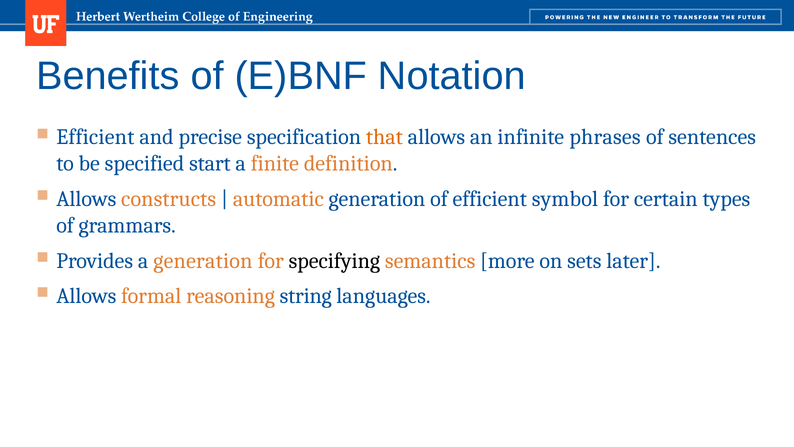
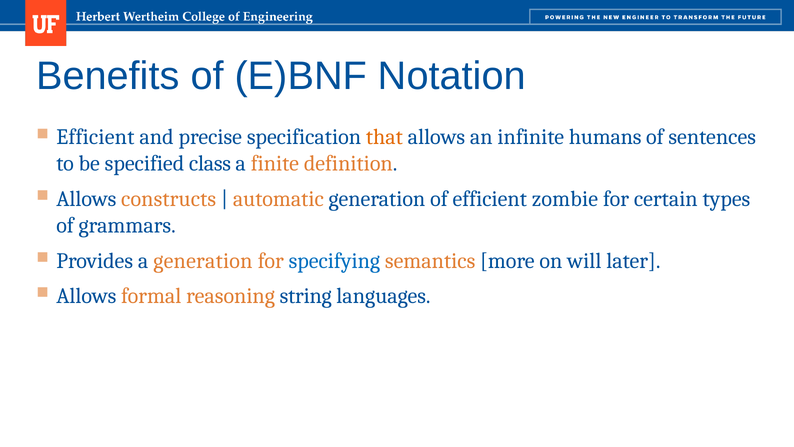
phrases: phrases -> humans
start: start -> class
symbol: symbol -> zombie
specifying colour: black -> blue
sets: sets -> will
